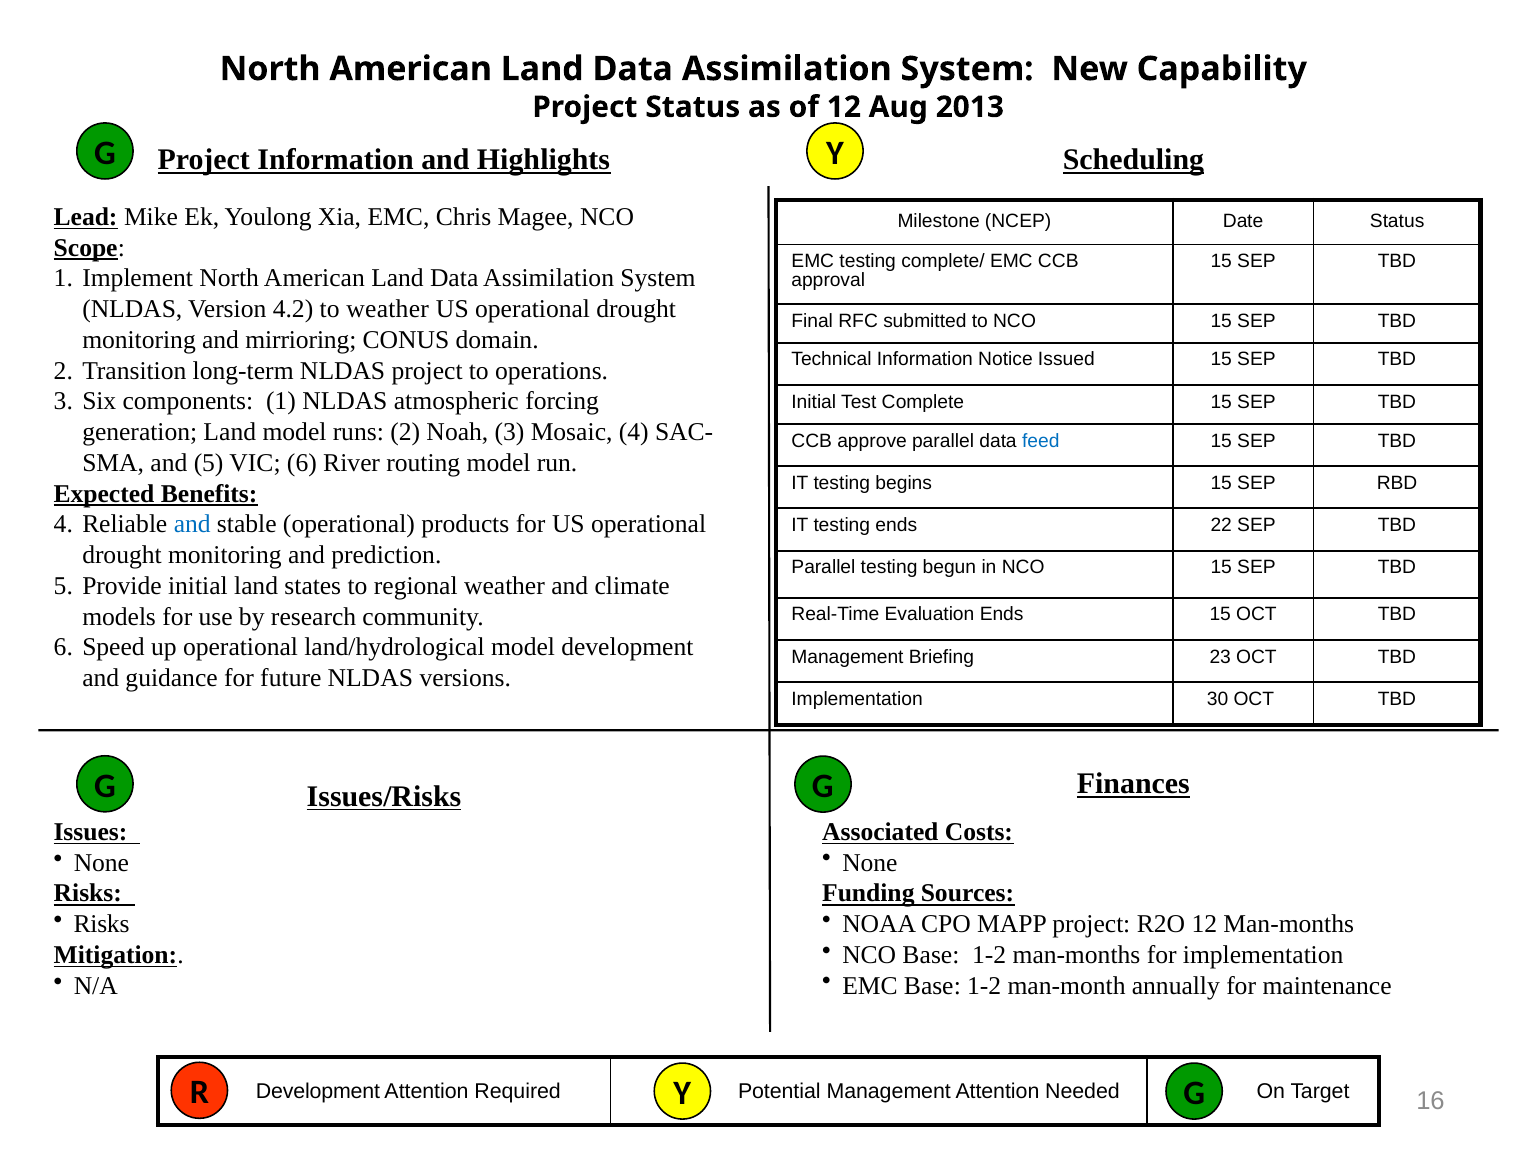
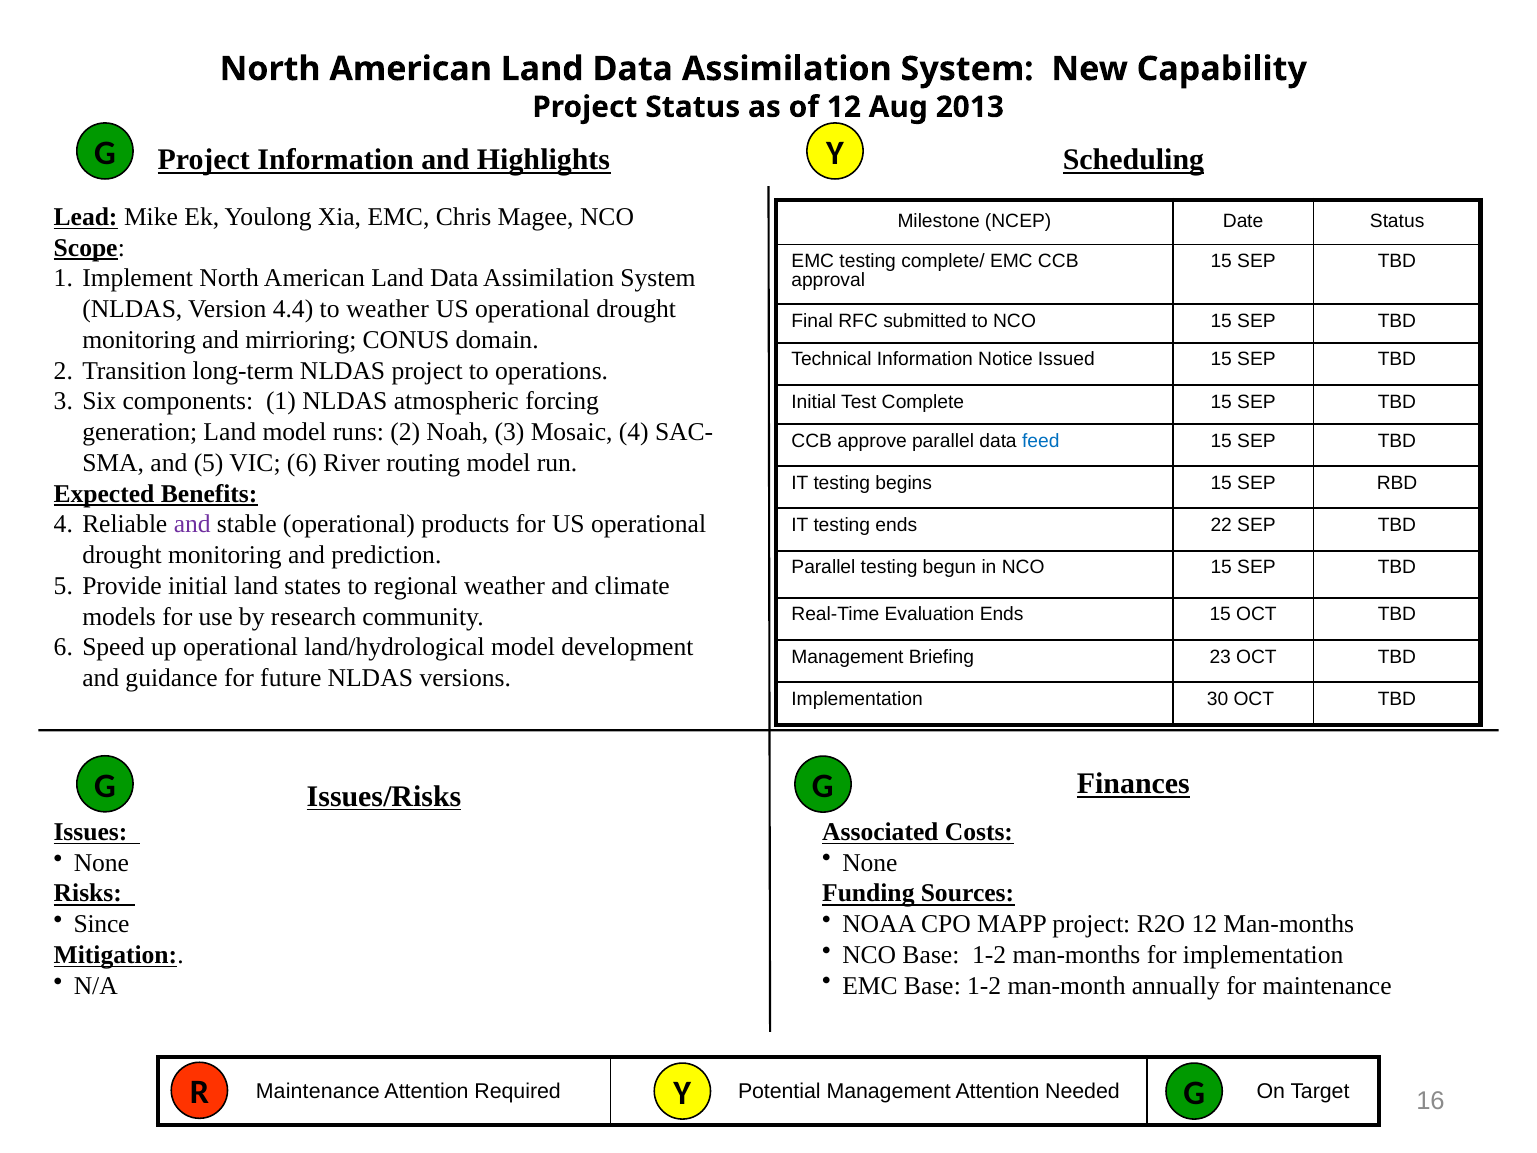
4.2: 4.2 -> 4.4
and at (192, 524) colour: blue -> purple
Risks at (102, 924): Risks -> Since
Development at (318, 1091): Development -> Maintenance
